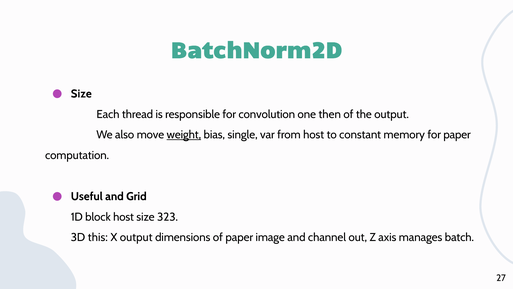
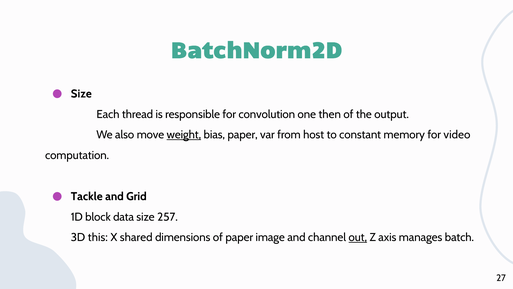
bias single: single -> paper
for paper: paper -> video
Useful: Useful -> Tackle
block host: host -> data
323: 323 -> 257
X output: output -> shared
out underline: none -> present
